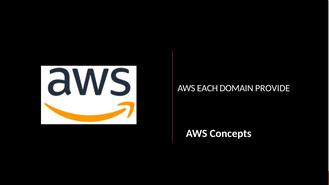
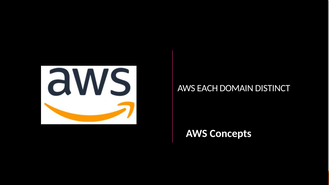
PROVIDE: PROVIDE -> DISTINCT
